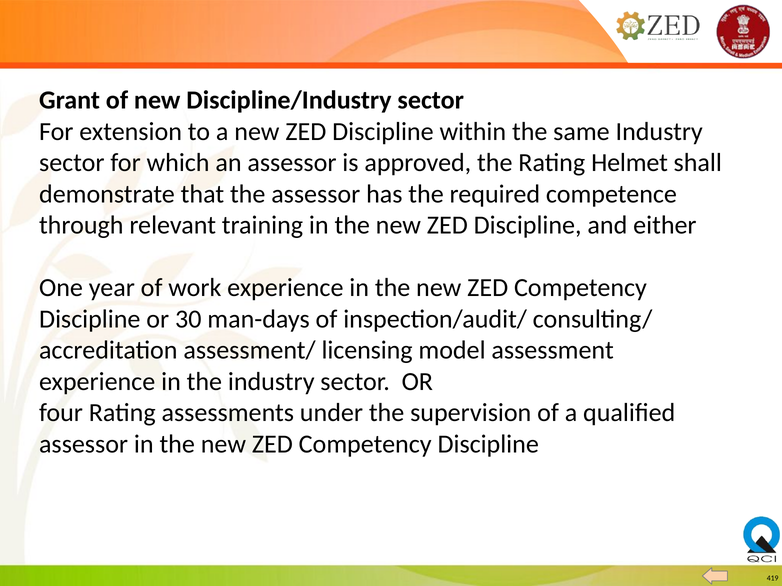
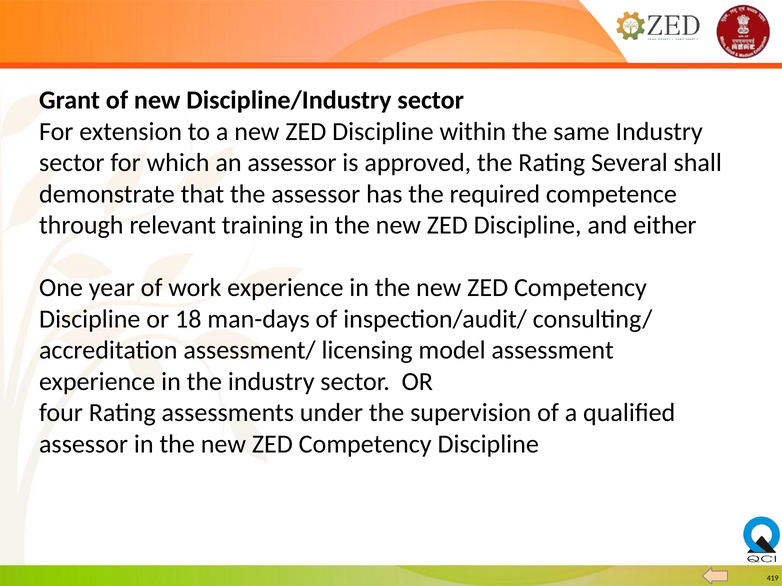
Helmet: Helmet -> Several
30: 30 -> 18
